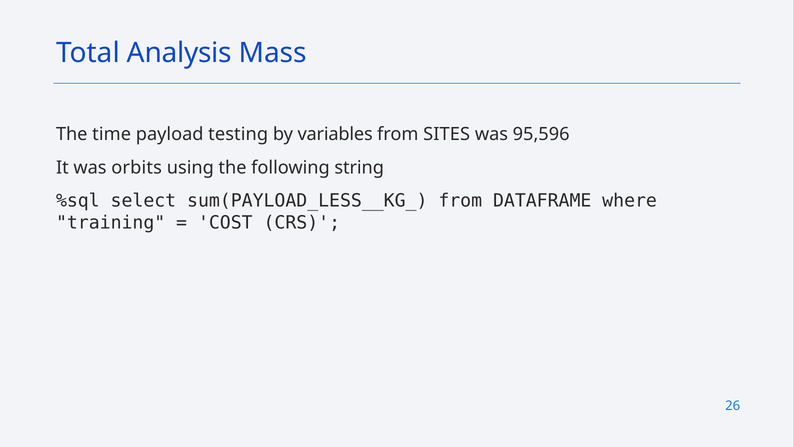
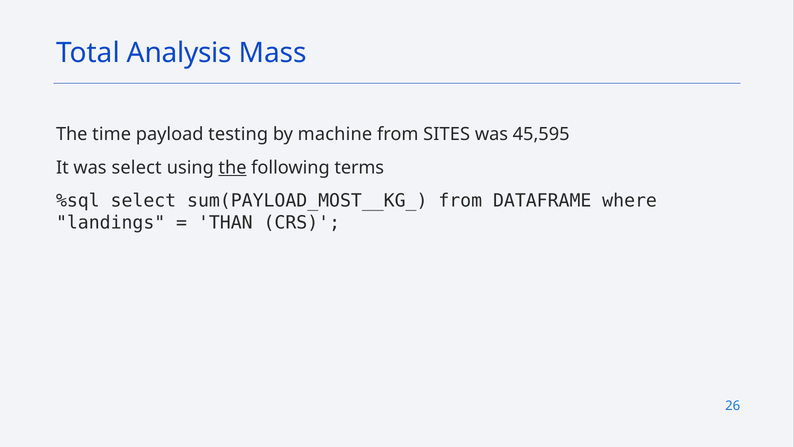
variables: variables -> machine
95,596: 95,596 -> 45,595
was orbits: orbits -> select
the at (232, 167) underline: none -> present
string: string -> terms
sum(PAYLOAD_LESS__KG_: sum(PAYLOAD_LESS__KG_ -> sum(PAYLOAD_MOST__KG_
training: training -> landings
COST: COST -> THAN
